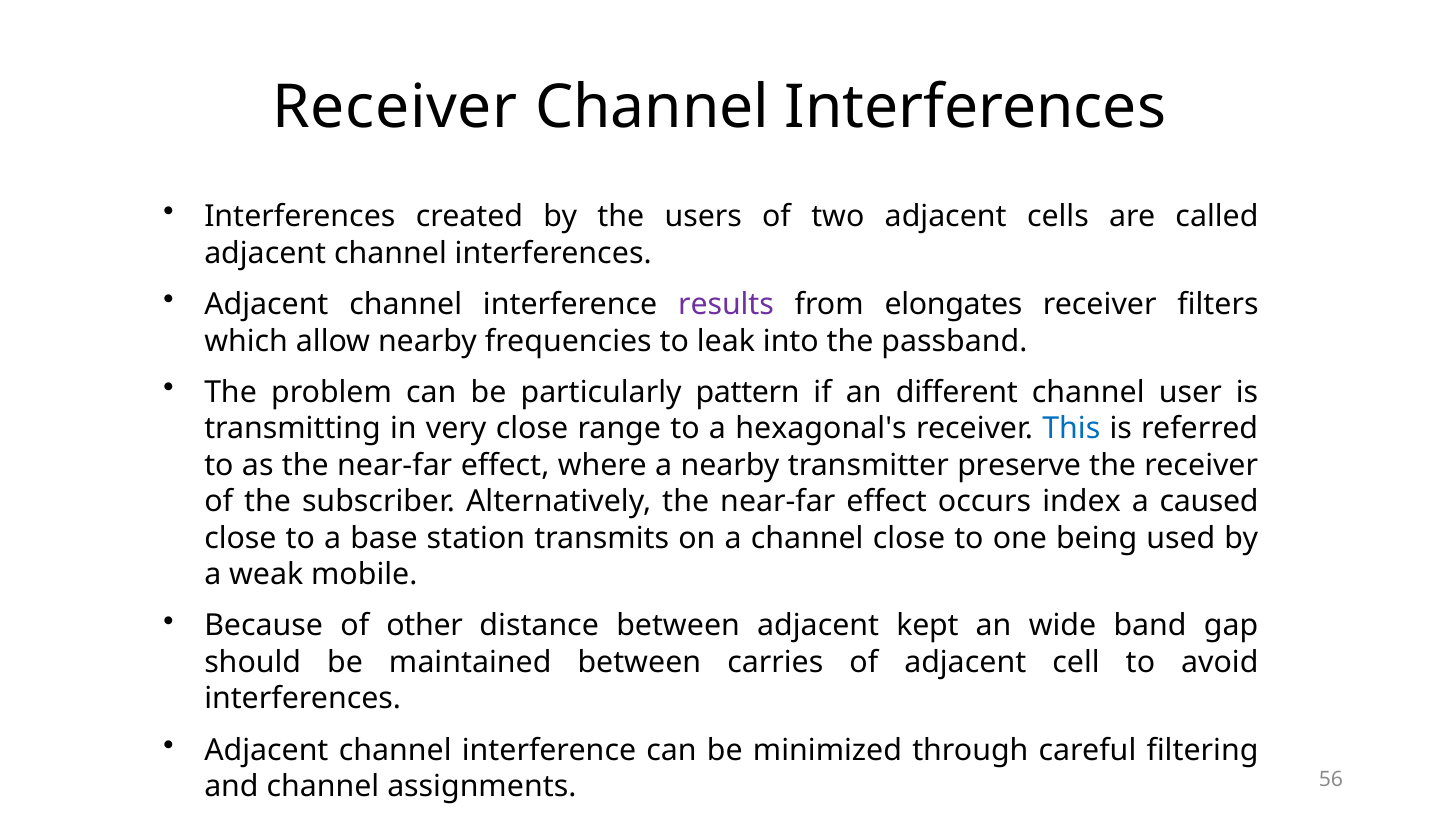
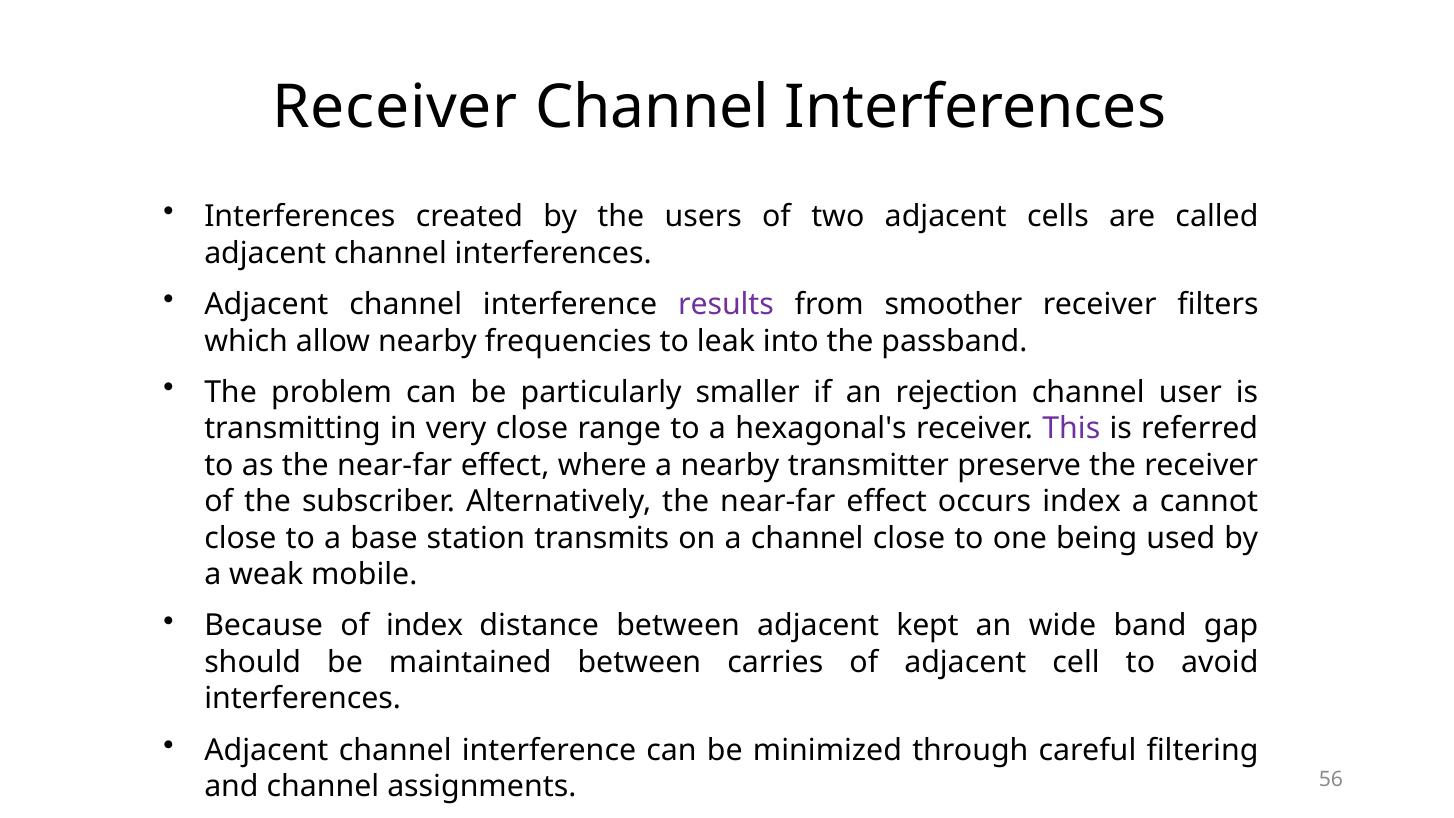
elongates: elongates -> smoother
pattern: pattern -> smaller
different: different -> rejection
This colour: blue -> purple
caused: caused -> cannot
of other: other -> index
